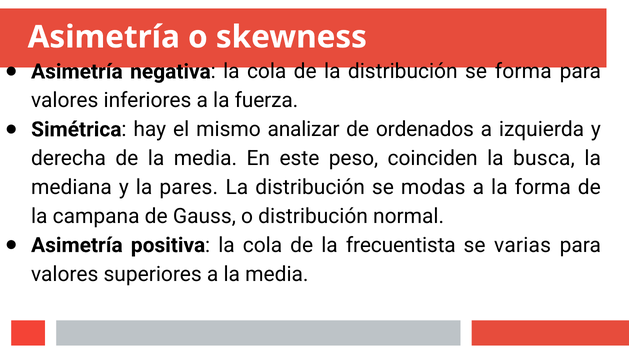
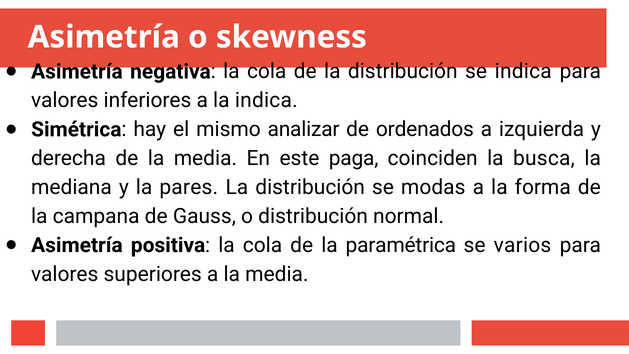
se forma: forma -> indica
la fuerza: fuerza -> indica
peso: peso -> paga
frecuentista: frecuentista -> paramétrica
varias: varias -> varios
